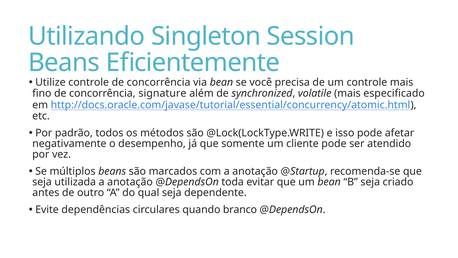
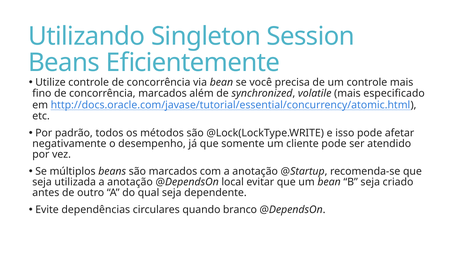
concorrência signature: signature -> marcados
toda: toda -> local
